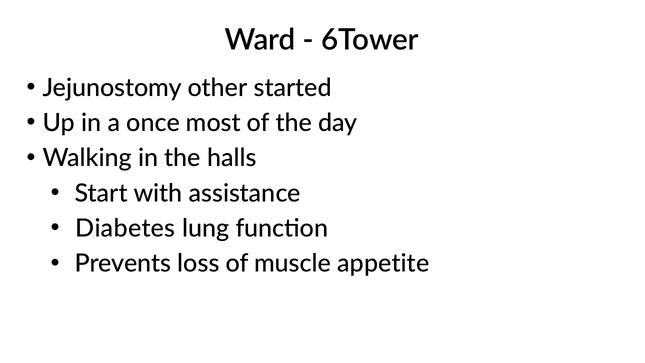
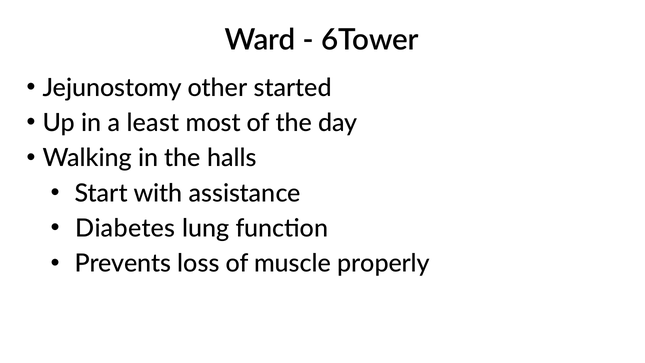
once: once -> least
appetite: appetite -> properly
